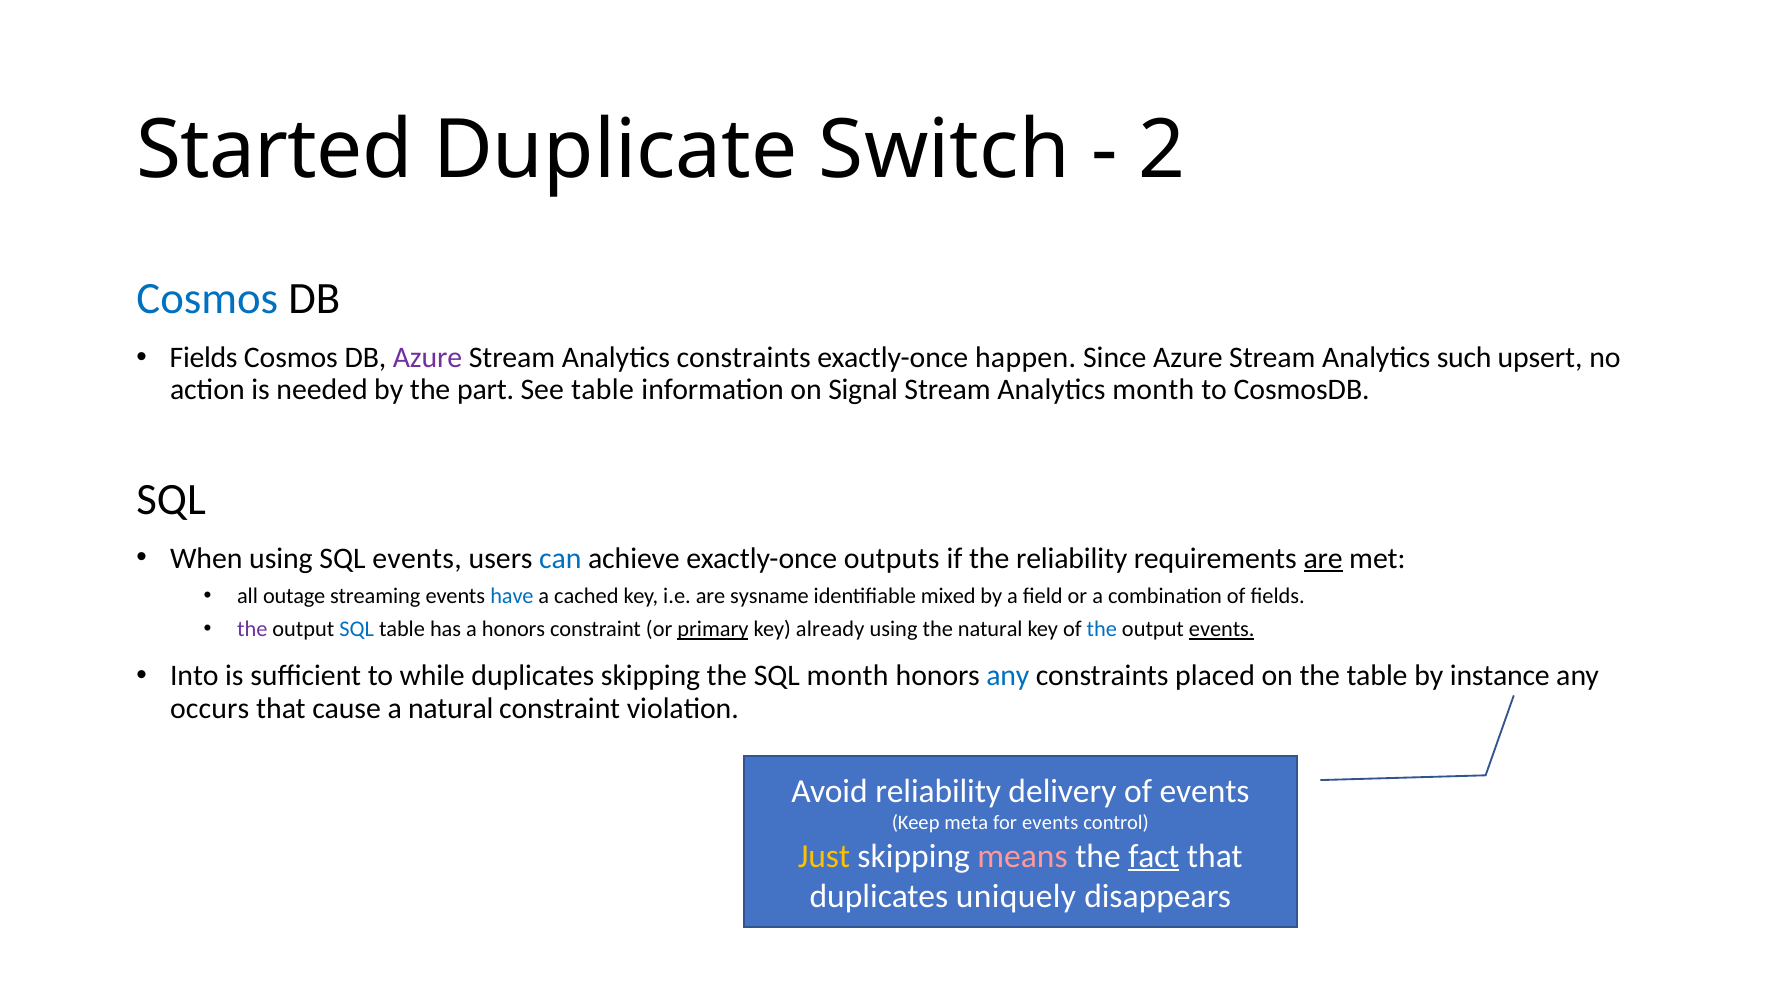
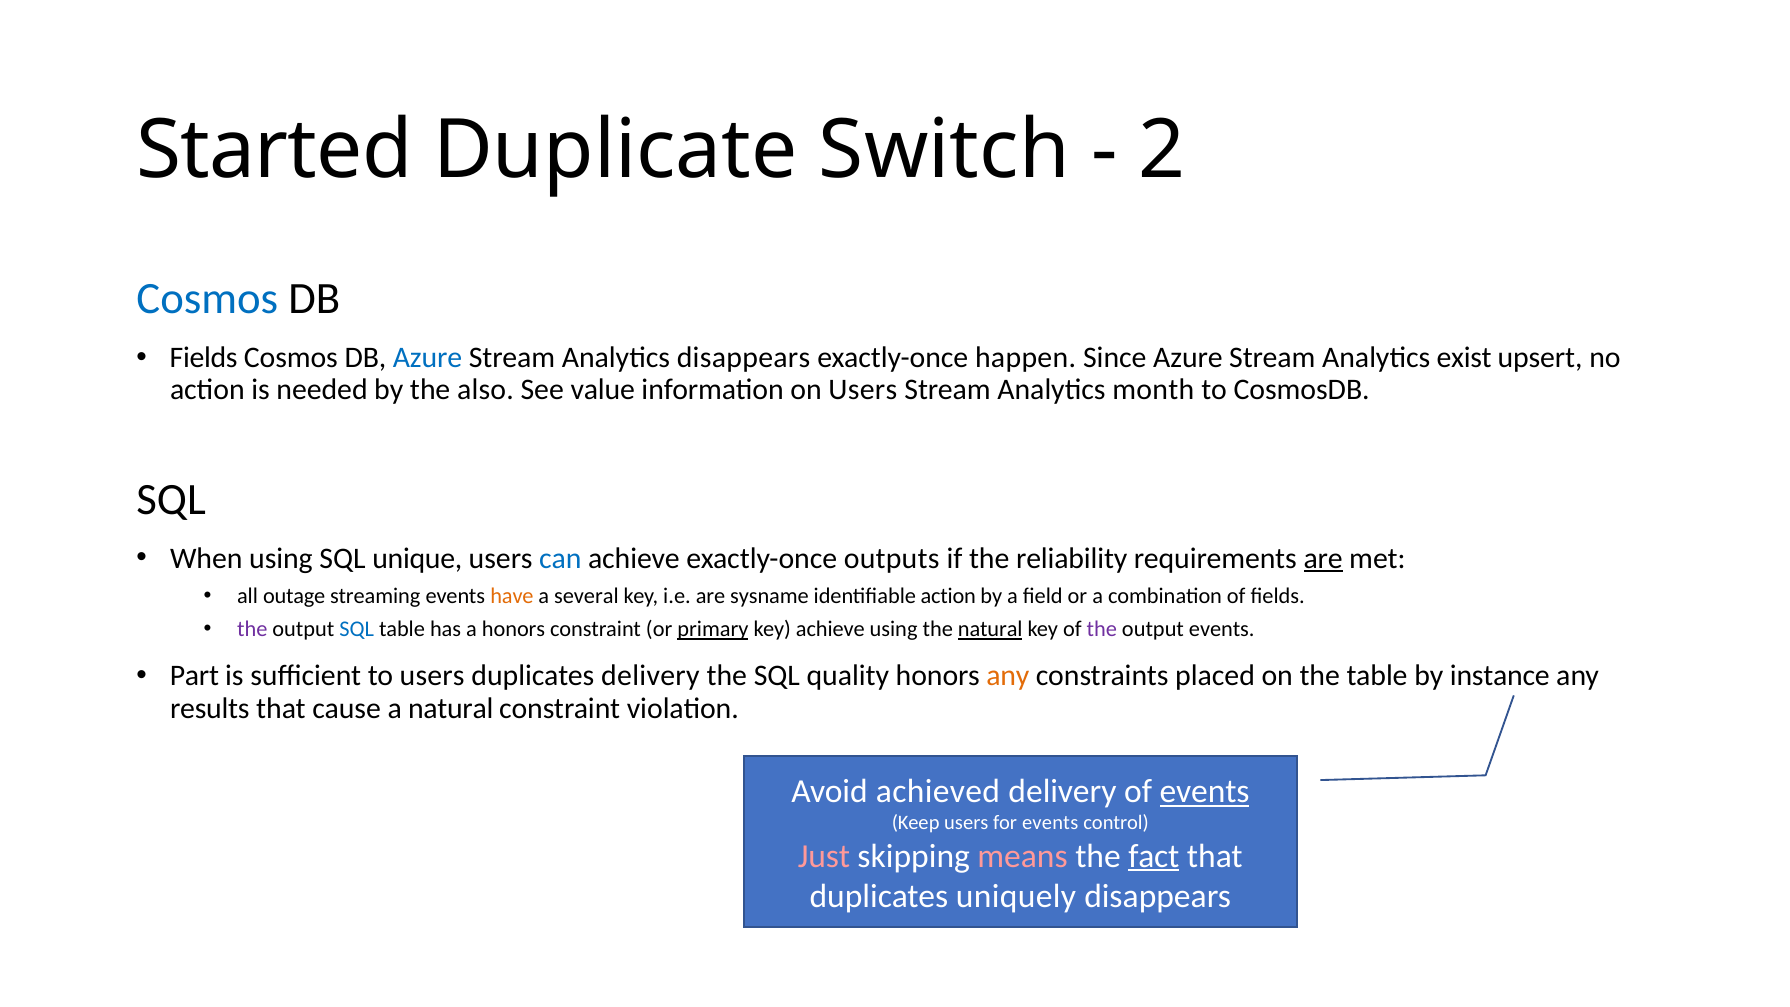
Azure at (428, 358) colour: purple -> blue
Analytics constraints: constraints -> disappears
such: such -> exist
part: part -> also
See table: table -> value
on Signal: Signal -> Users
SQL events: events -> unique
have colour: blue -> orange
cached: cached -> several
identifiable mixed: mixed -> action
key already: already -> achieve
natural at (990, 629) underline: none -> present
the at (1102, 629) colour: blue -> purple
events at (1222, 629) underline: present -> none
Into: Into -> Part
to while: while -> users
duplicates skipping: skipping -> delivery
SQL month: month -> quality
any at (1008, 676) colour: blue -> orange
occurs: occurs -> results
Avoid reliability: reliability -> achieved
events at (1205, 791) underline: none -> present
Keep meta: meta -> users
Just colour: yellow -> pink
